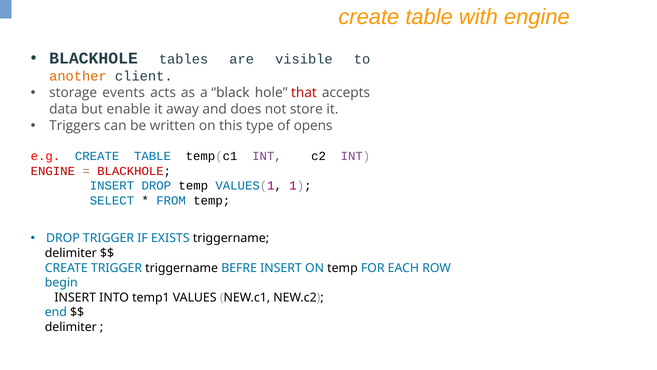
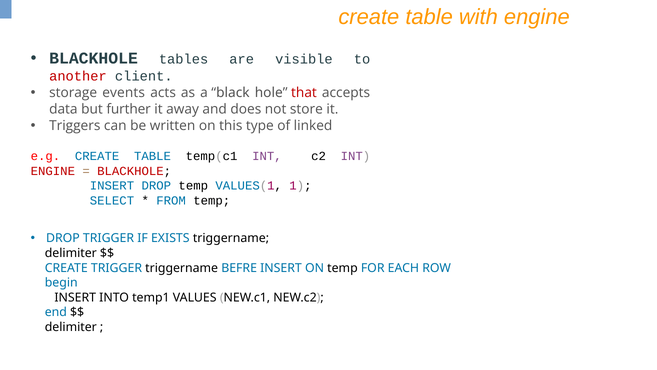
another colour: orange -> red
enable: enable -> further
opens: opens -> linked
